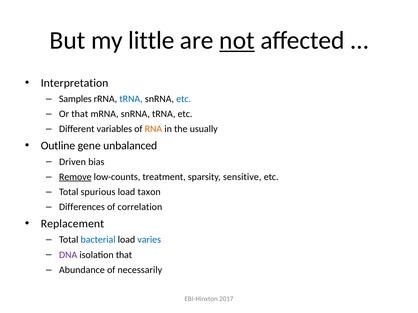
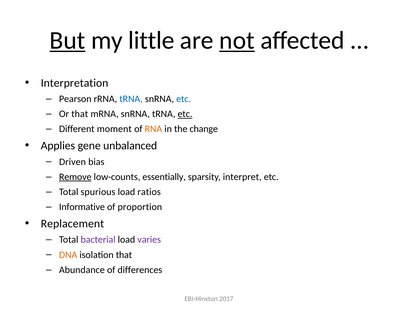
But underline: none -> present
Samples: Samples -> Pearson
etc at (185, 114) underline: none -> present
variables: variables -> moment
usually: usually -> change
Outline: Outline -> Applies
treatment: treatment -> essentially
sensitive: sensitive -> interpret
taxon: taxon -> ratios
Differences: Differences -> Informative
correlation: correlation -> proportion
bacterial colour: blue -> purple
varies colour: blue -> purple
DNA colour: purple -> orange
necessarily: necessarily -> differences
